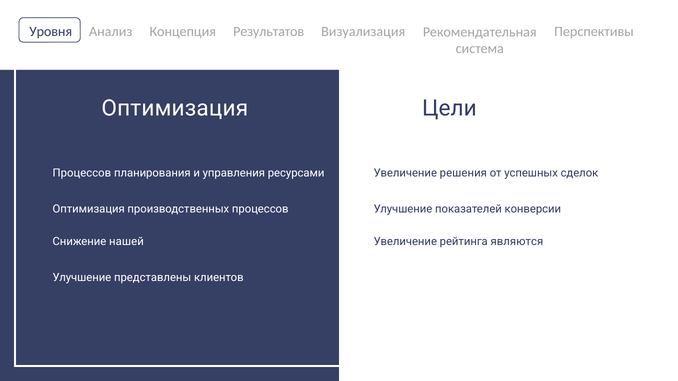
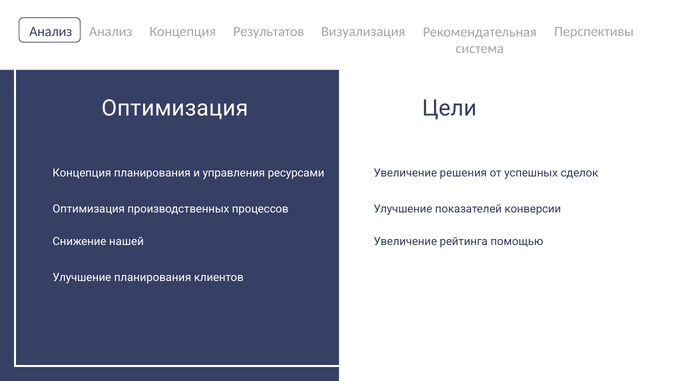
Уровня at (51, 31): Уровня -> Анализ
Процессов at (82, 173): Процессов -> Концепция
являются: являются -> помощью
Улучшение представлены: представлены -> планирования
